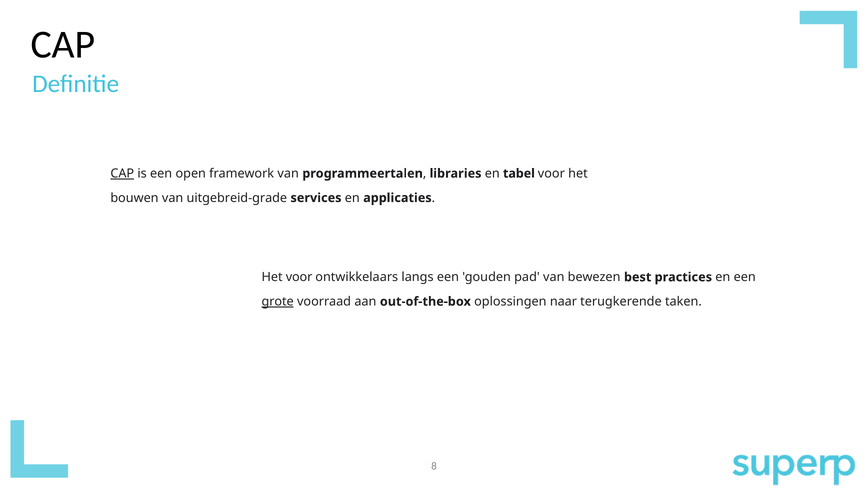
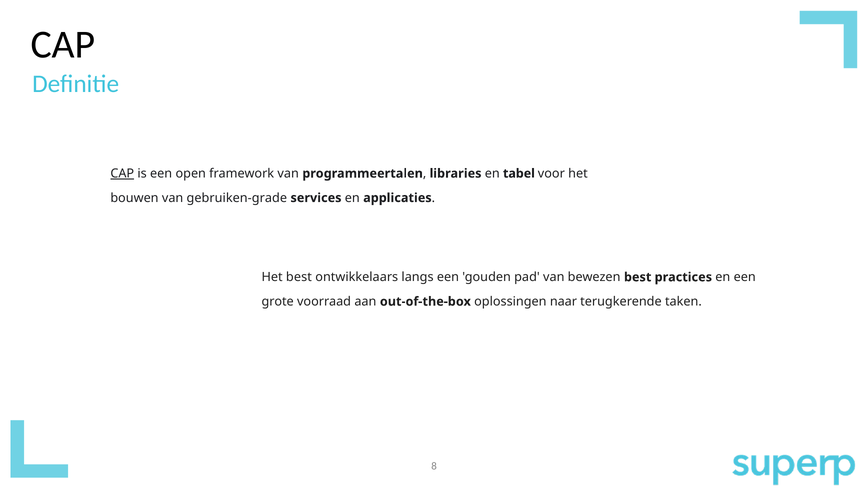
uitgebreid-grade: uitgebreid-grade -> gebruiken-grade
Het voor: voor -> best
grote underline: present -> none
